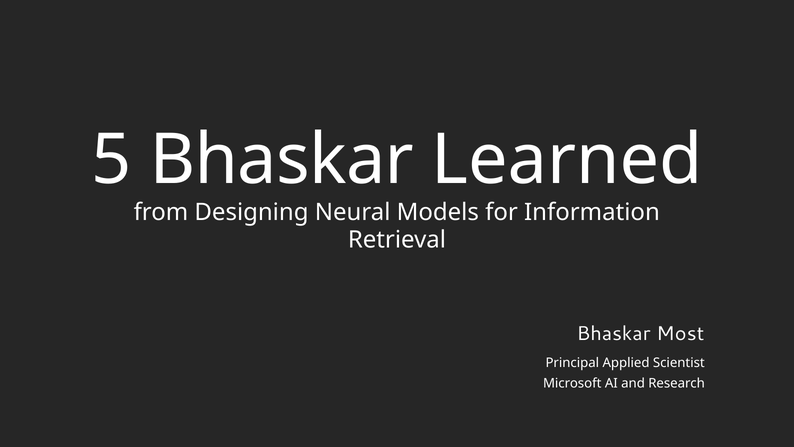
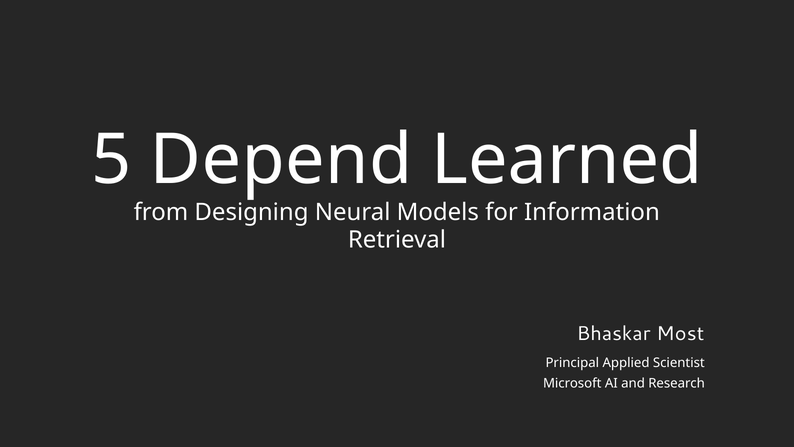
5 Bhaskar: Bhaskar -> Depend
